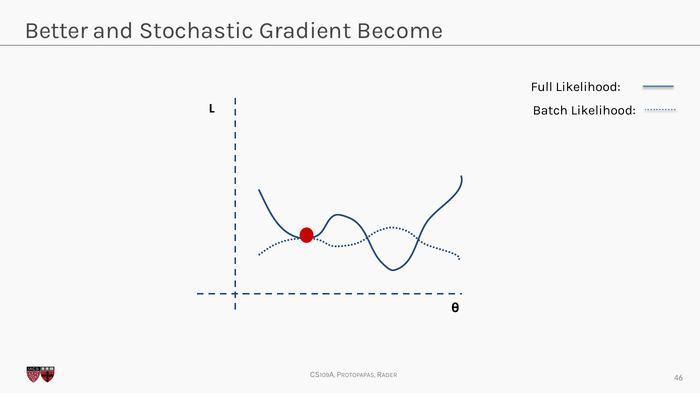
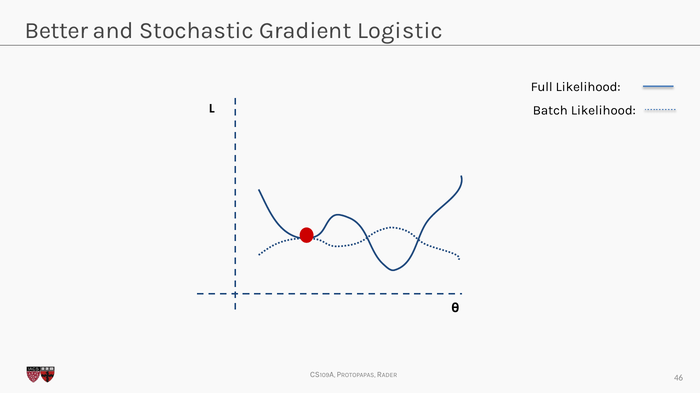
Become: Become -> Logistic
